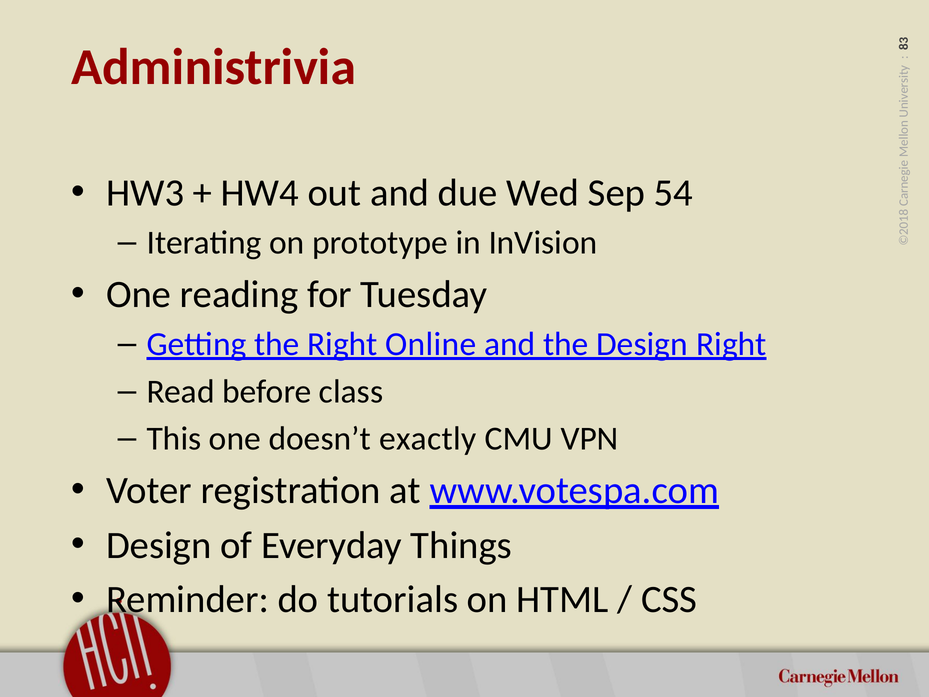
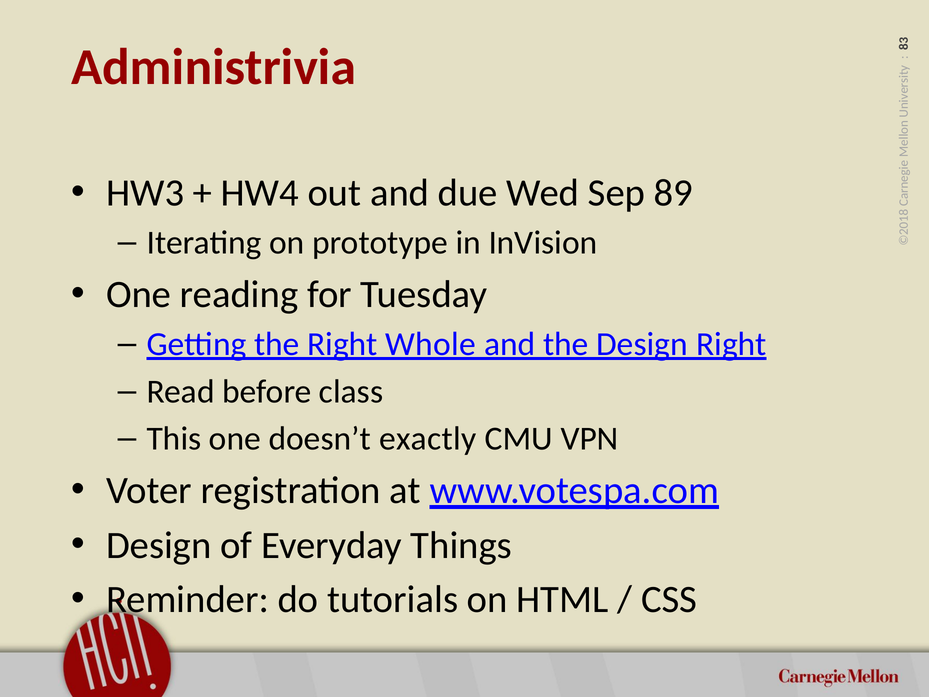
54: 54 -> 89
Online: Online -> Whole
